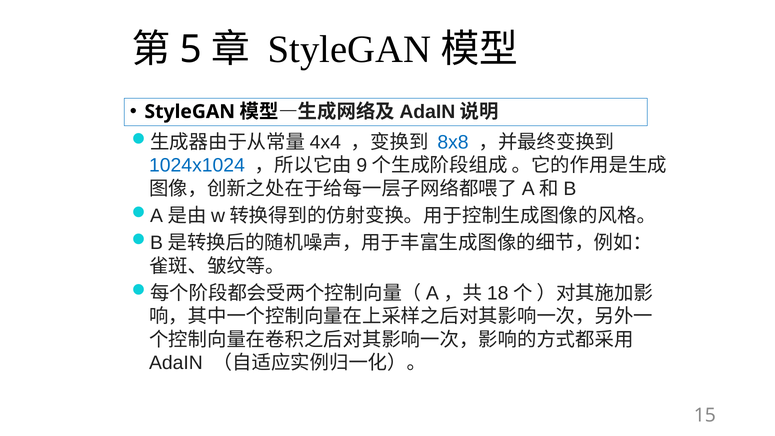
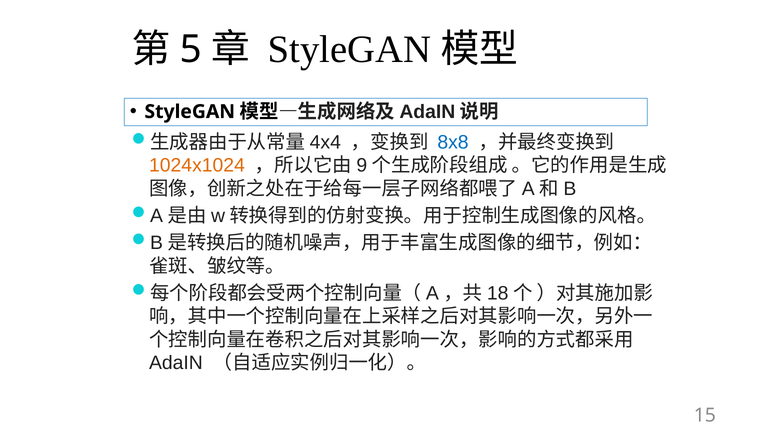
1024x1024 colour: blue -> orange
